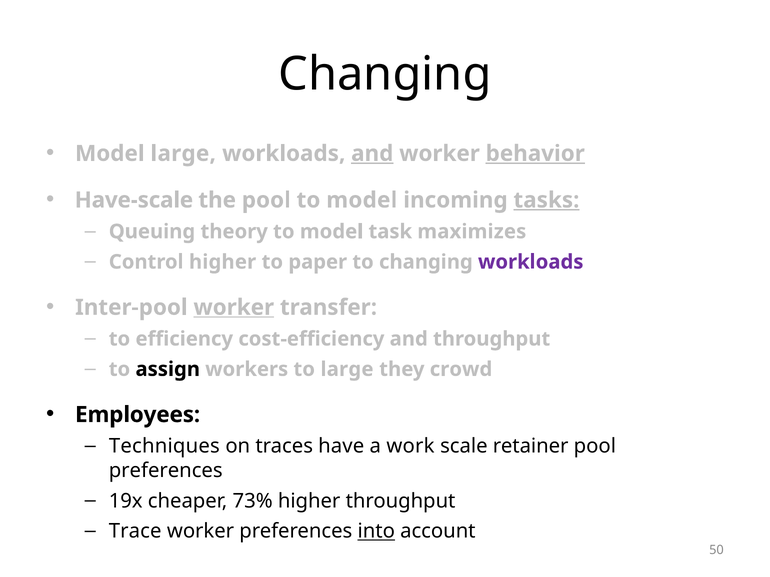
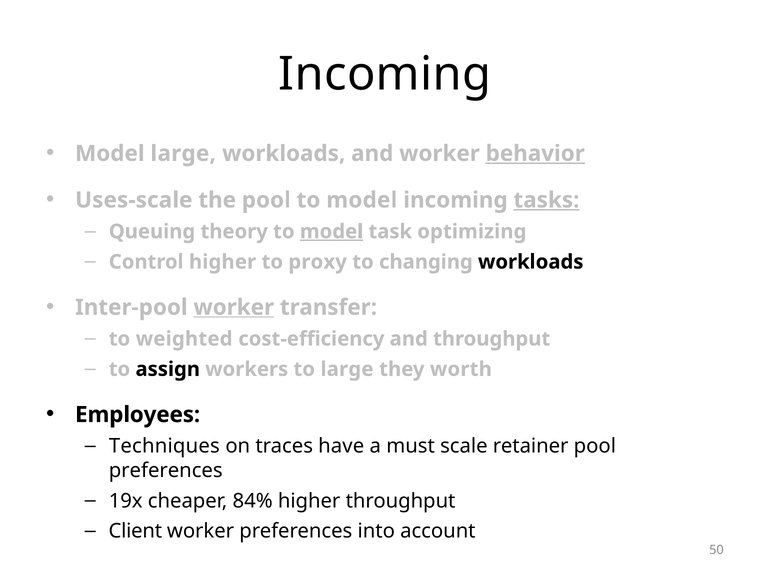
Changing at (385, 75): Changing -> Incoming
and at (372, 154) underline: present -> none
Have-scale: Have-scale -> Uses-scale
model at (332, 232) underline: none -> present
maximizes: maximizes -> optimizing
paper: paper -> proxy
workloads at (531, 262) colour: purple -> black
efficiency: efficiency -> weighted
crowd: crowd -> worth
work: work -> must
73%: 73% -> 84%
Trace: Trace -> Client
into underline: present -> none
